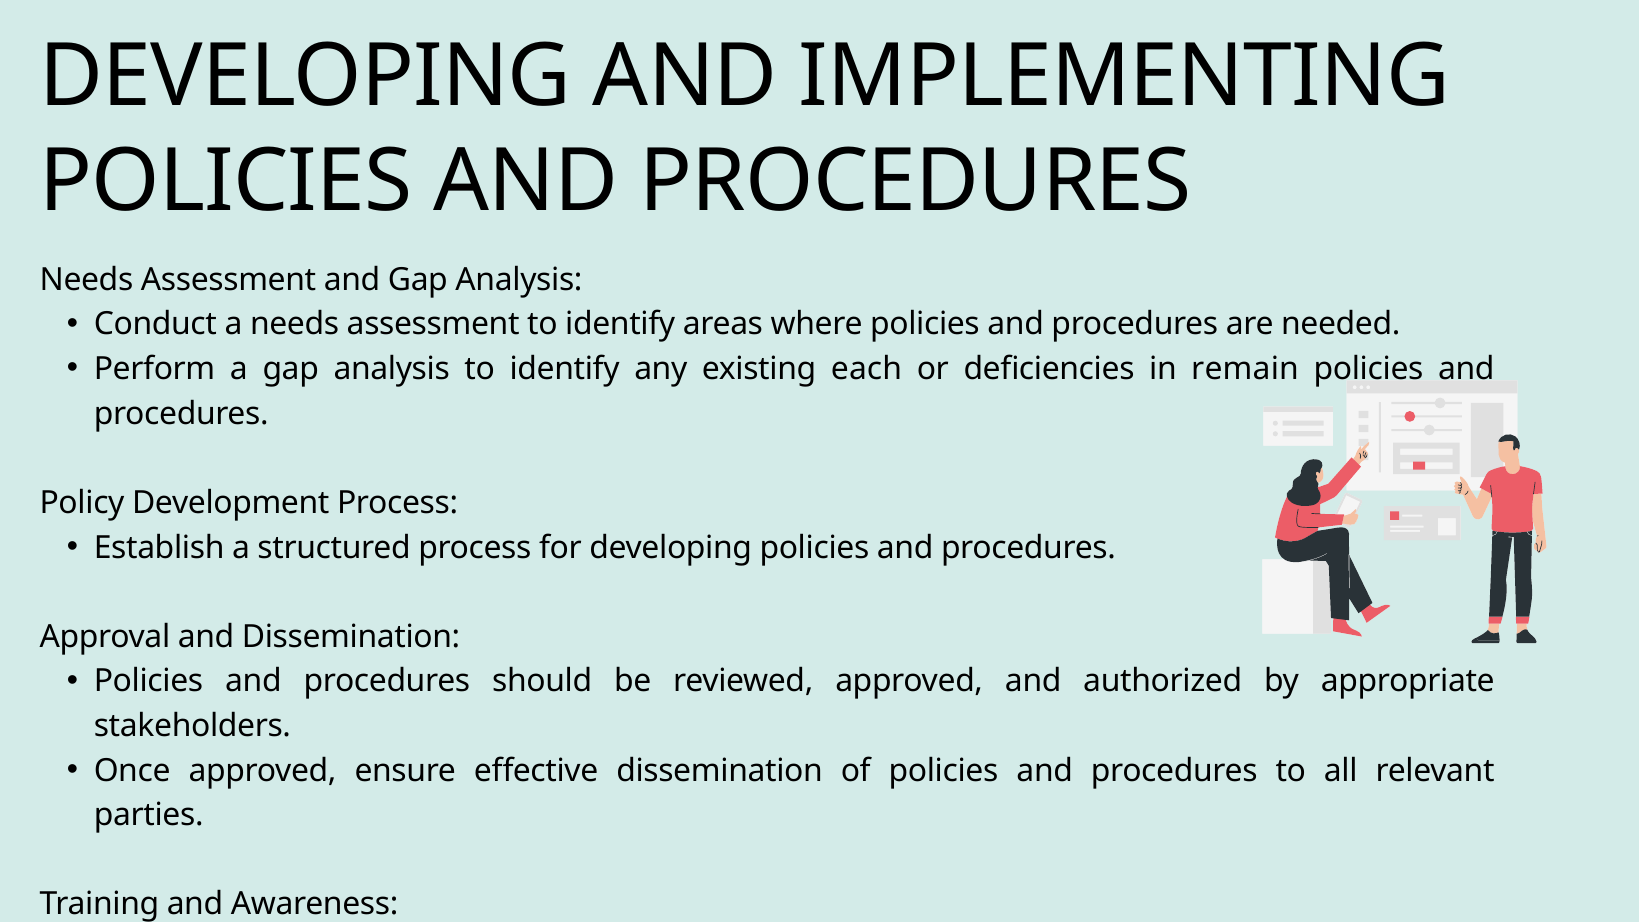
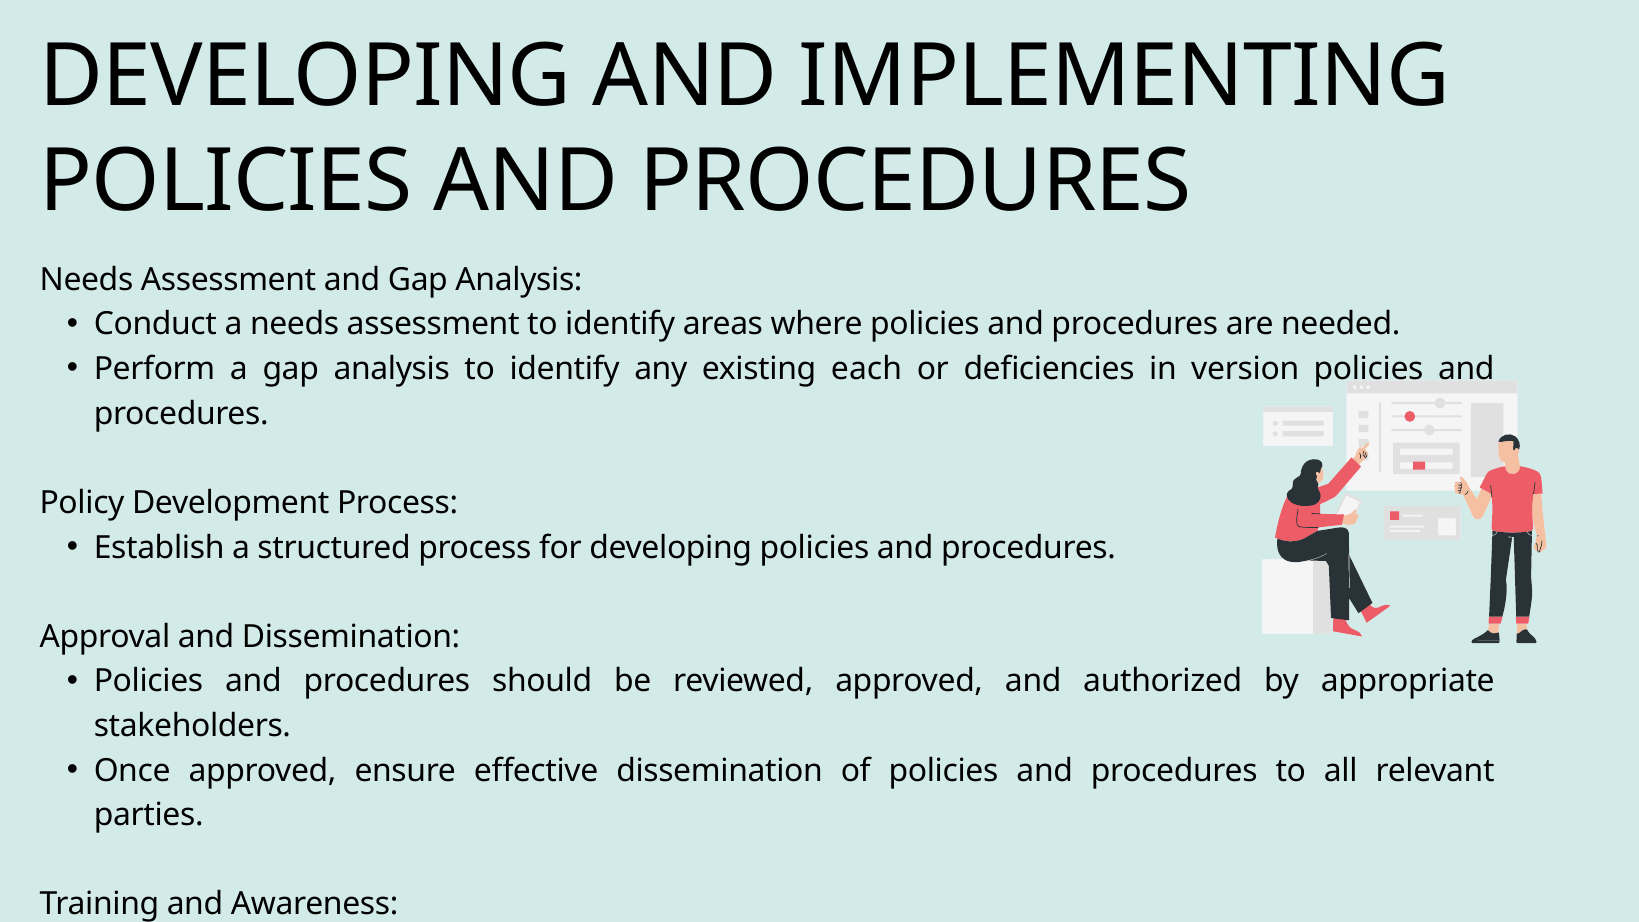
remain: remain -> version
